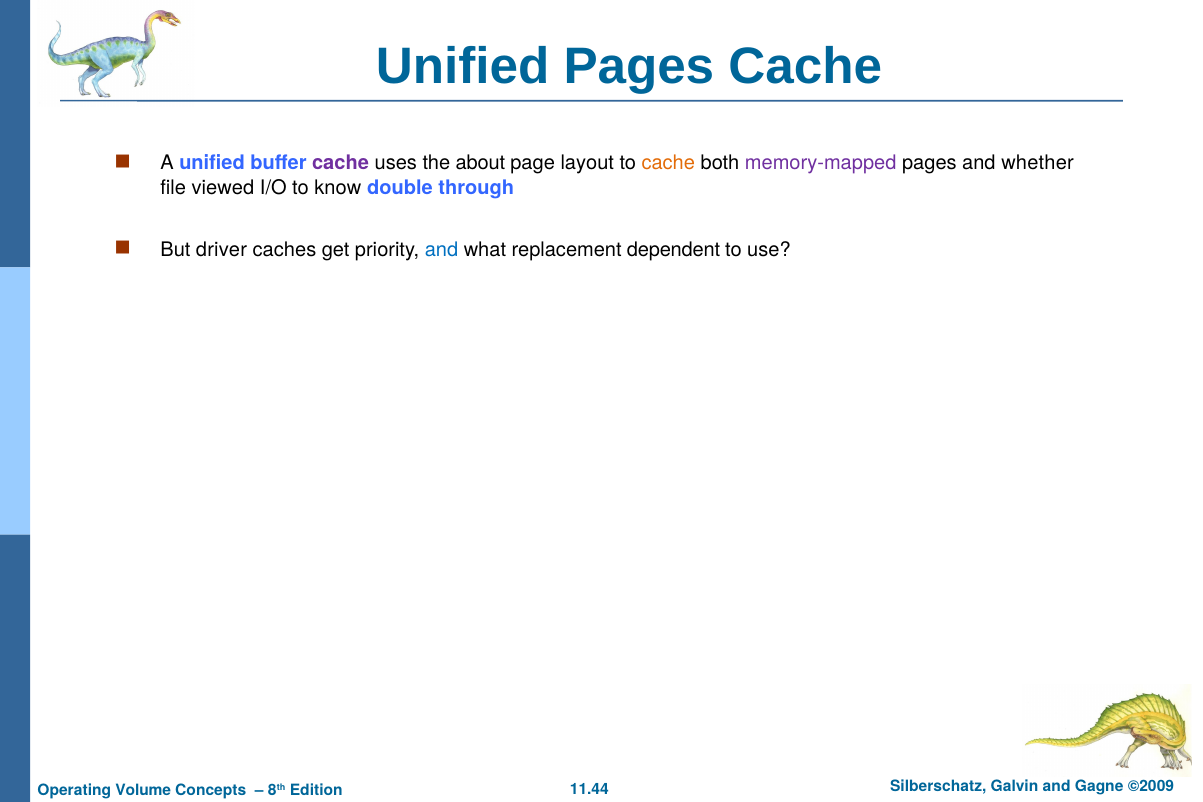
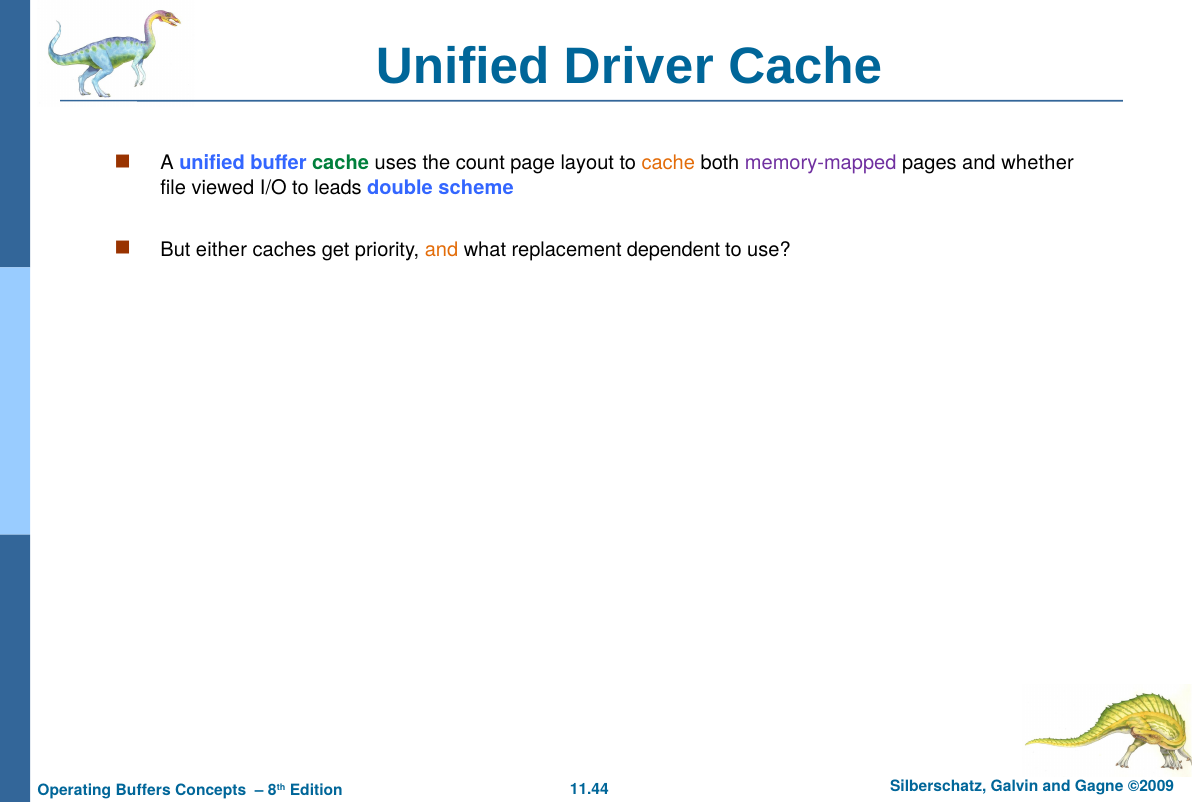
Unified Pages: Pages -> Driver
cache at (341, 163) colour: purple -> green
about: about -> count
know: know -> leads
through: through -> scheme
driver: driver -> either
and at (442, 250) colour: blue -> orange
Volume: Volume -> Buffers
